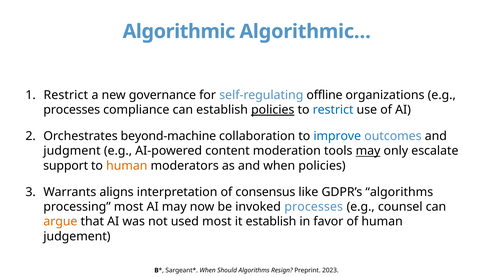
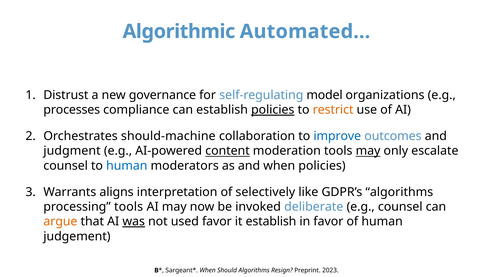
Algorithmic…: Algorithmic… -> Automated…
Restrict at (66, 95): Restrict -> Distrust
offline: offline -> model
restrict at (333, 110) colour: blue -> orange
beyond-machine: beyond-machine -> should-machine
content underline: none -> present
support at (66, 166): support -> counsel
human at (127, 166) colour: orange -> blue
consensus: consensus -> selectively
processing most: most -> tools
invoked processes: processes -> deliberate
was underline: none -> present
used most: most -> favor
